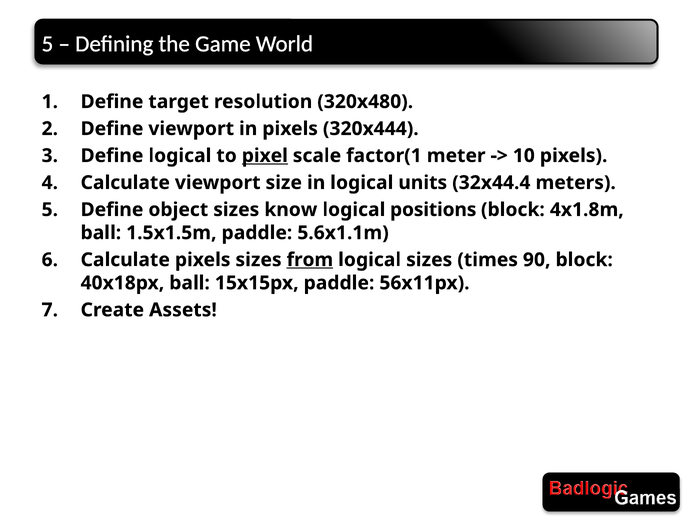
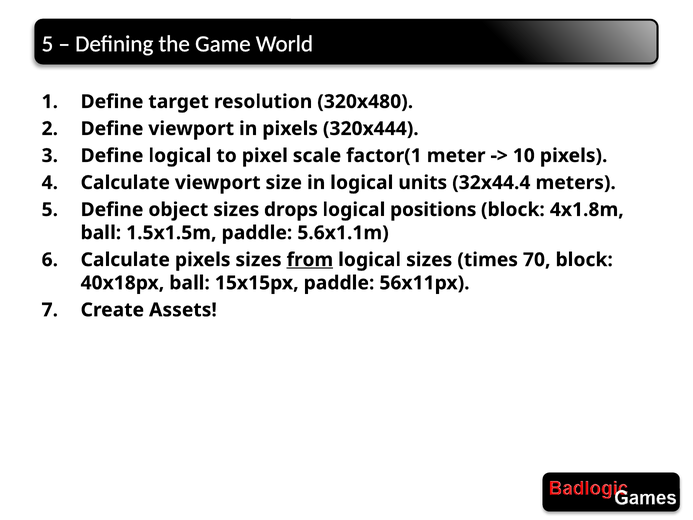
pixel underline: present -> none
know: know -> drops
90: 90 -> 70
